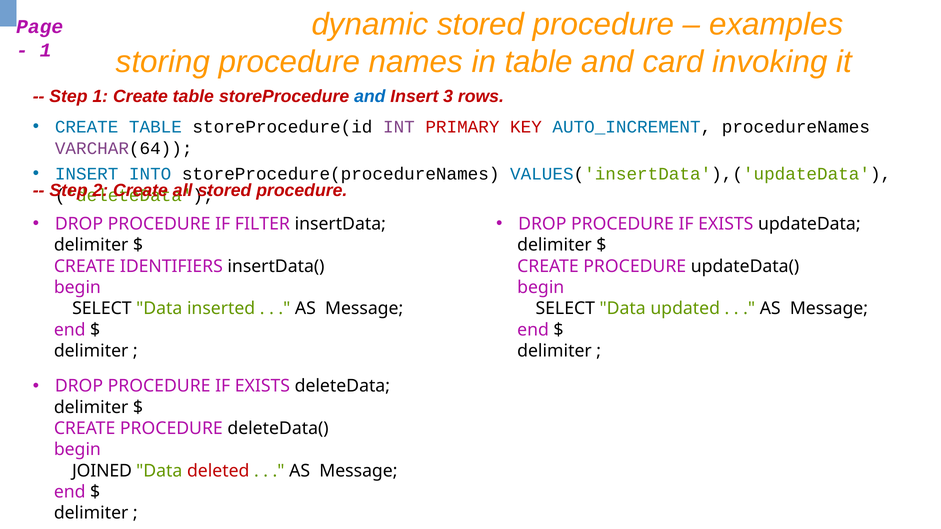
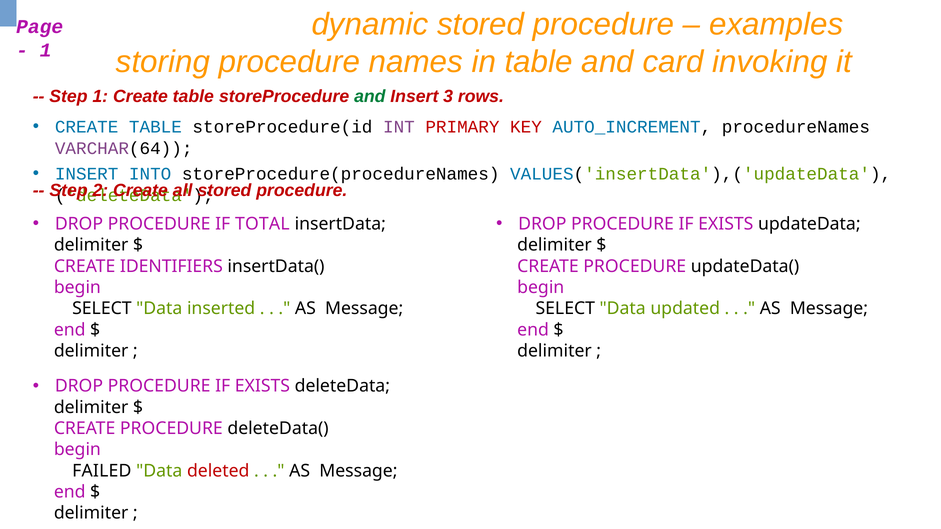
and at (370, 97) colour: blue -> green
FILTER: FILTER -> TOTAL
JOINED: JOINED -> FAILED
